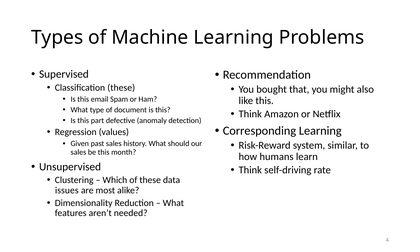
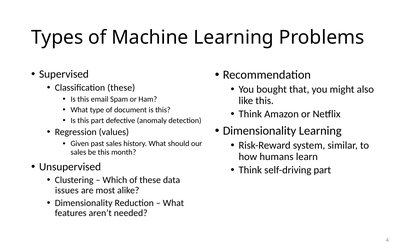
Corresponding at (259, 131): Corresponding -> Dimensionality
self-driving rate: rate -> part
